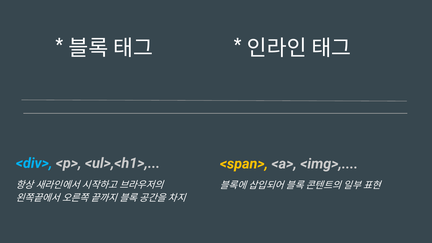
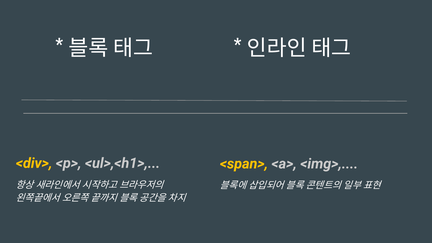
<div> colour: light blue -> yellow
